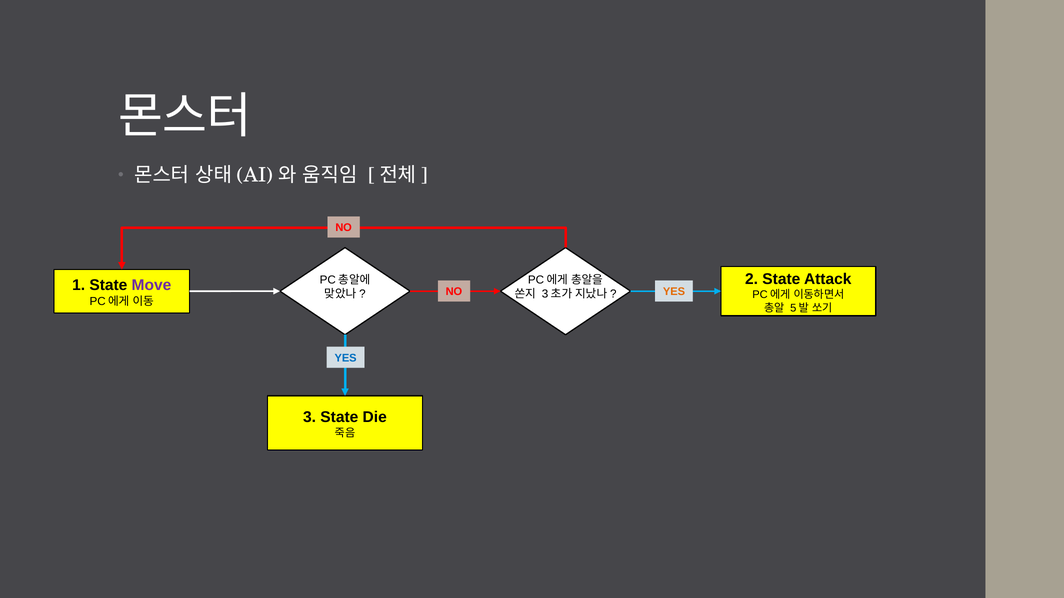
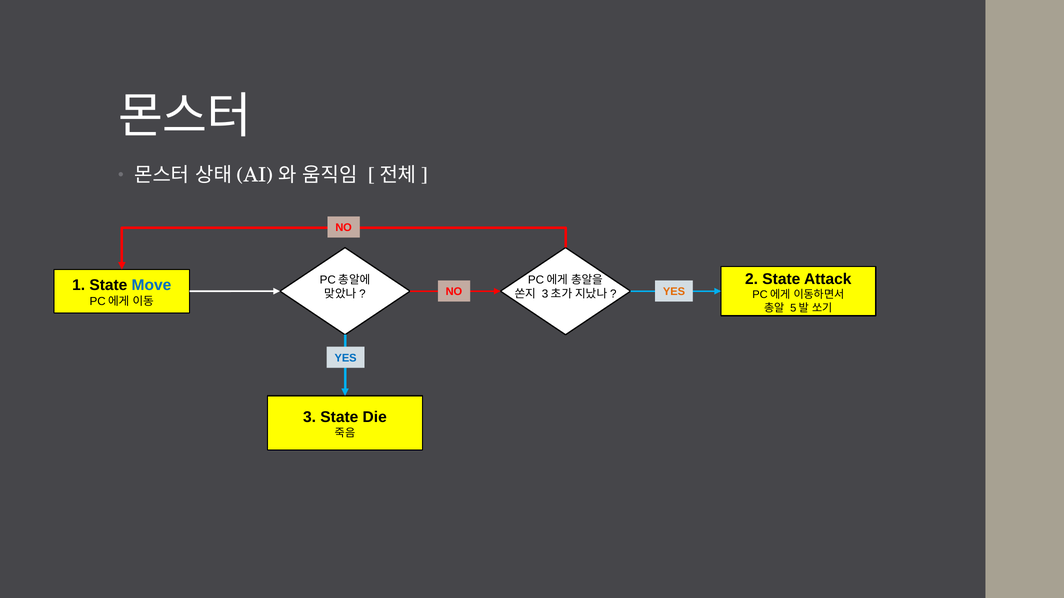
Move colour: purple -> blue
